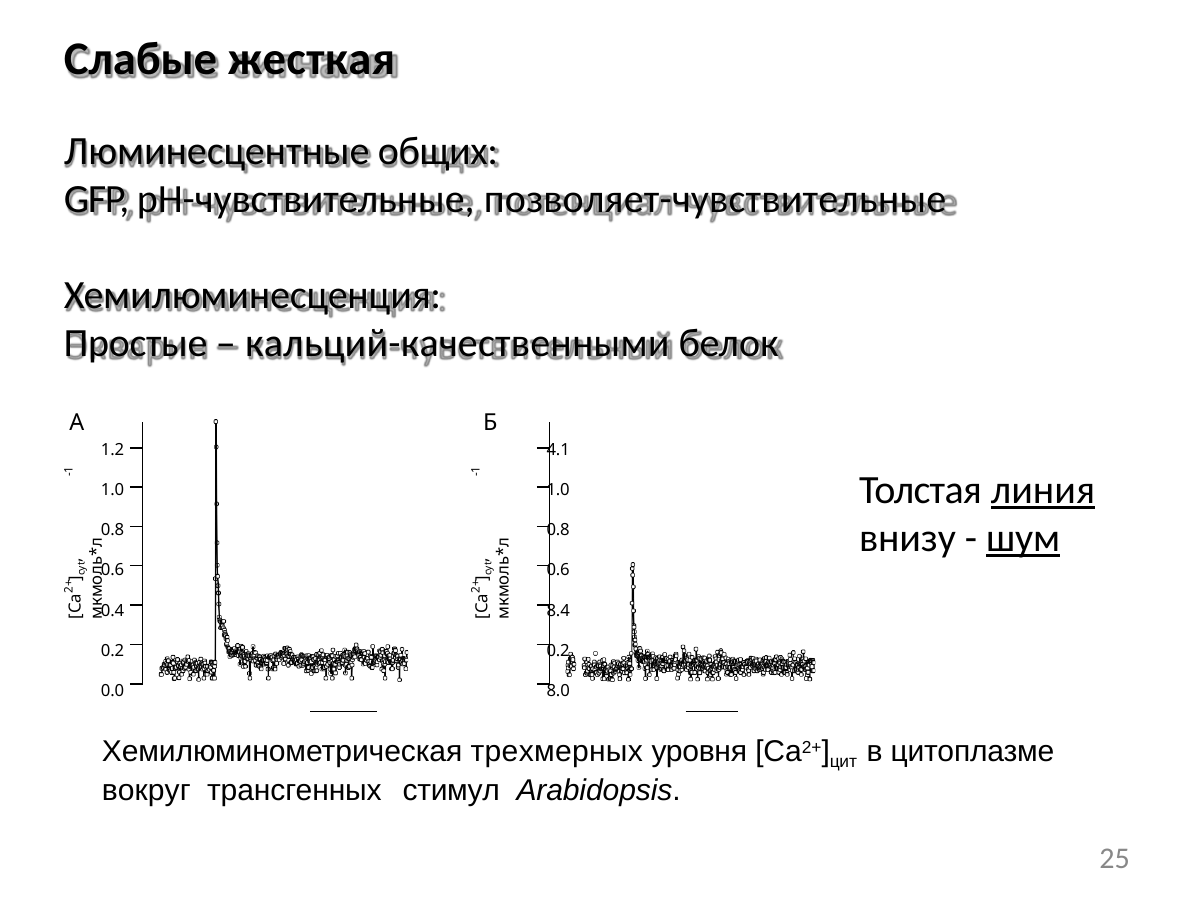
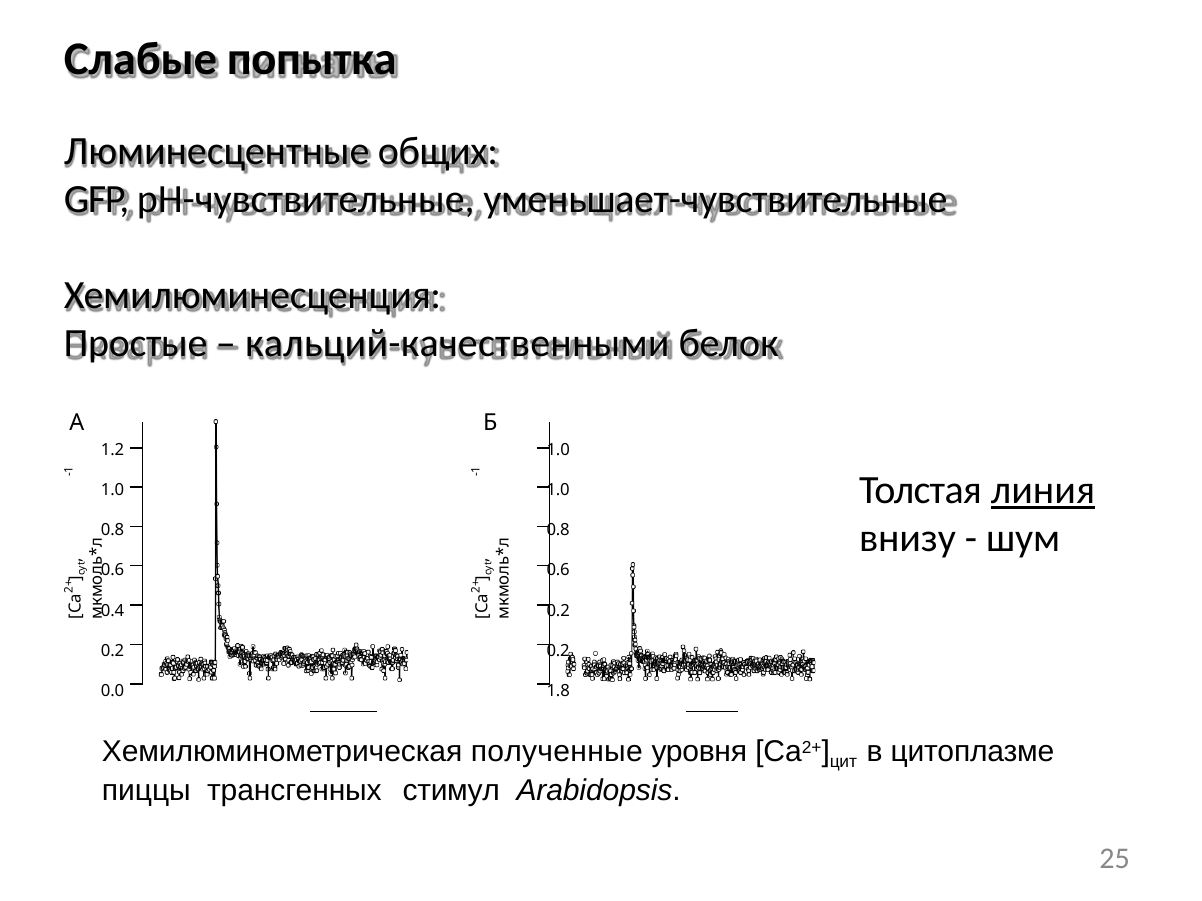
жесткая: жесткая -> попытка
позволяет-чувствительные: позволяет-чувствительные -> уменьшает-чувствительные
1.2 4.1: 4.1 -> 1.0
шум underline: present -> none
8.4 at (558, 611): 8.4 -> 0.2
8.0: 8.0 -> 1.8
трехмерных: трехмерных -> полученные
вокруг: вокруг -> пиццы
